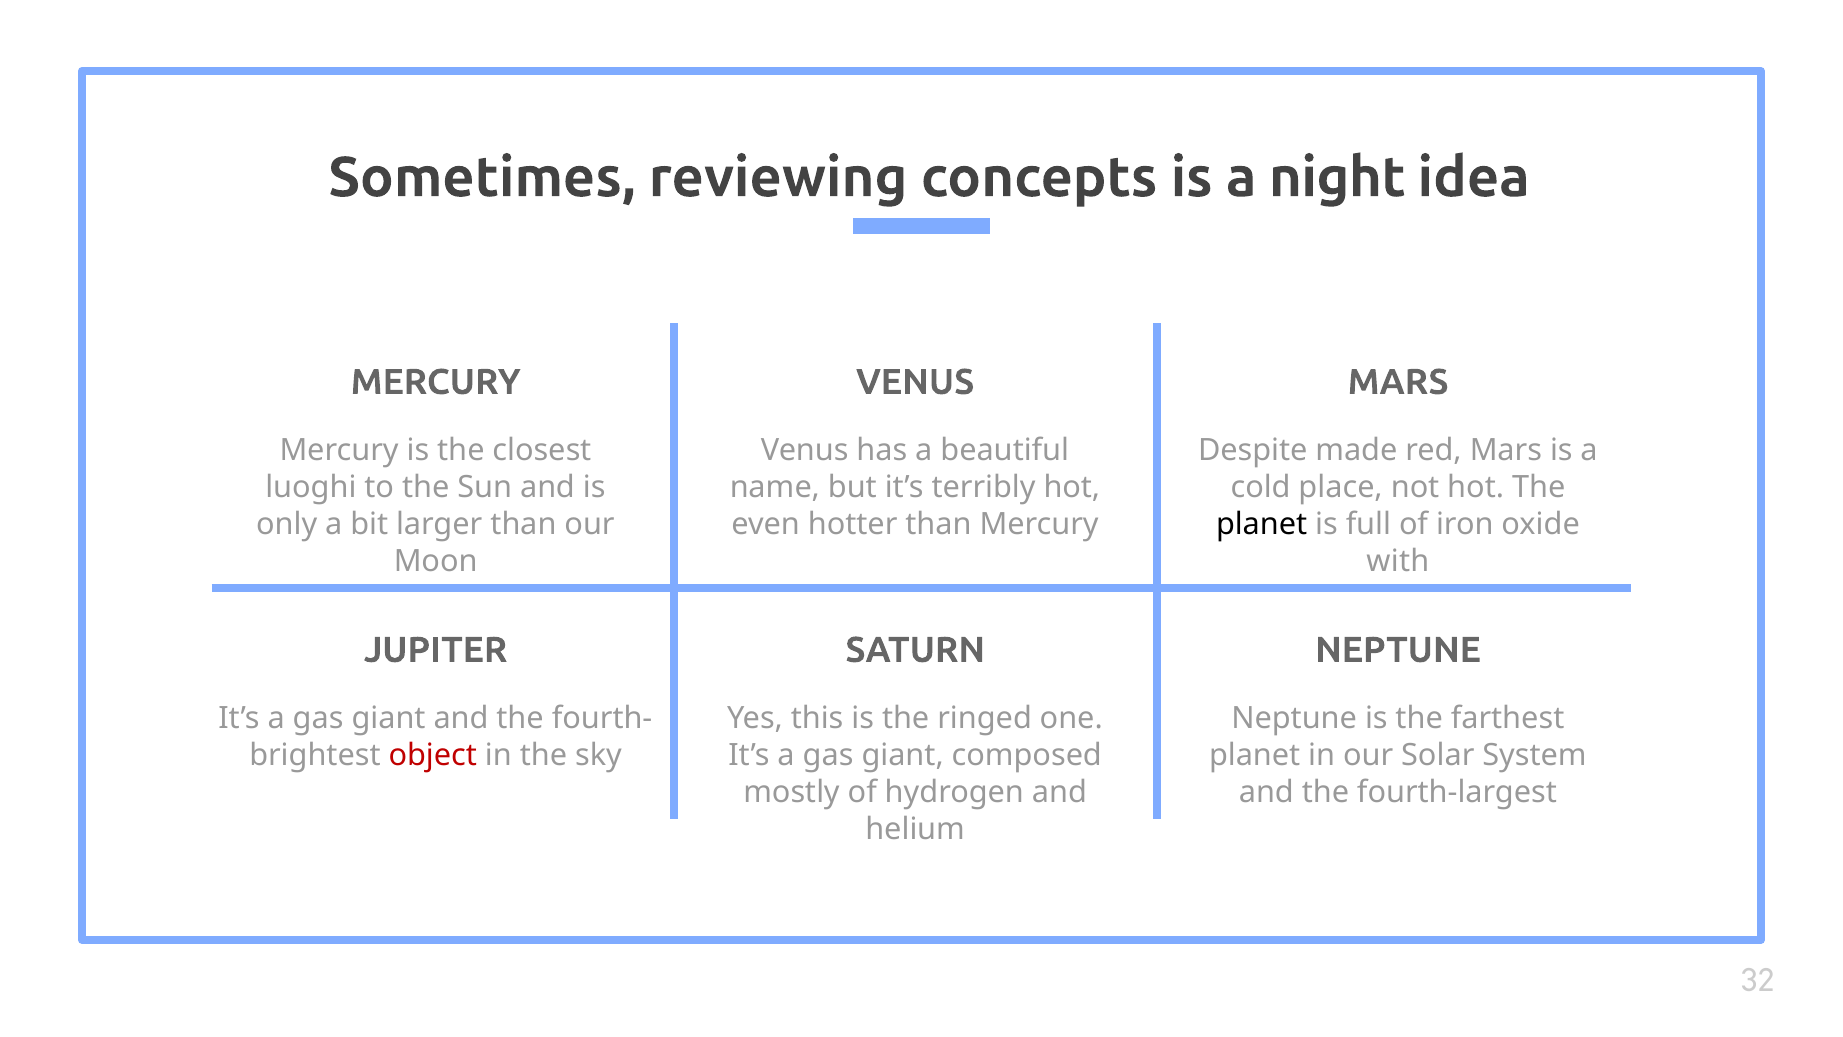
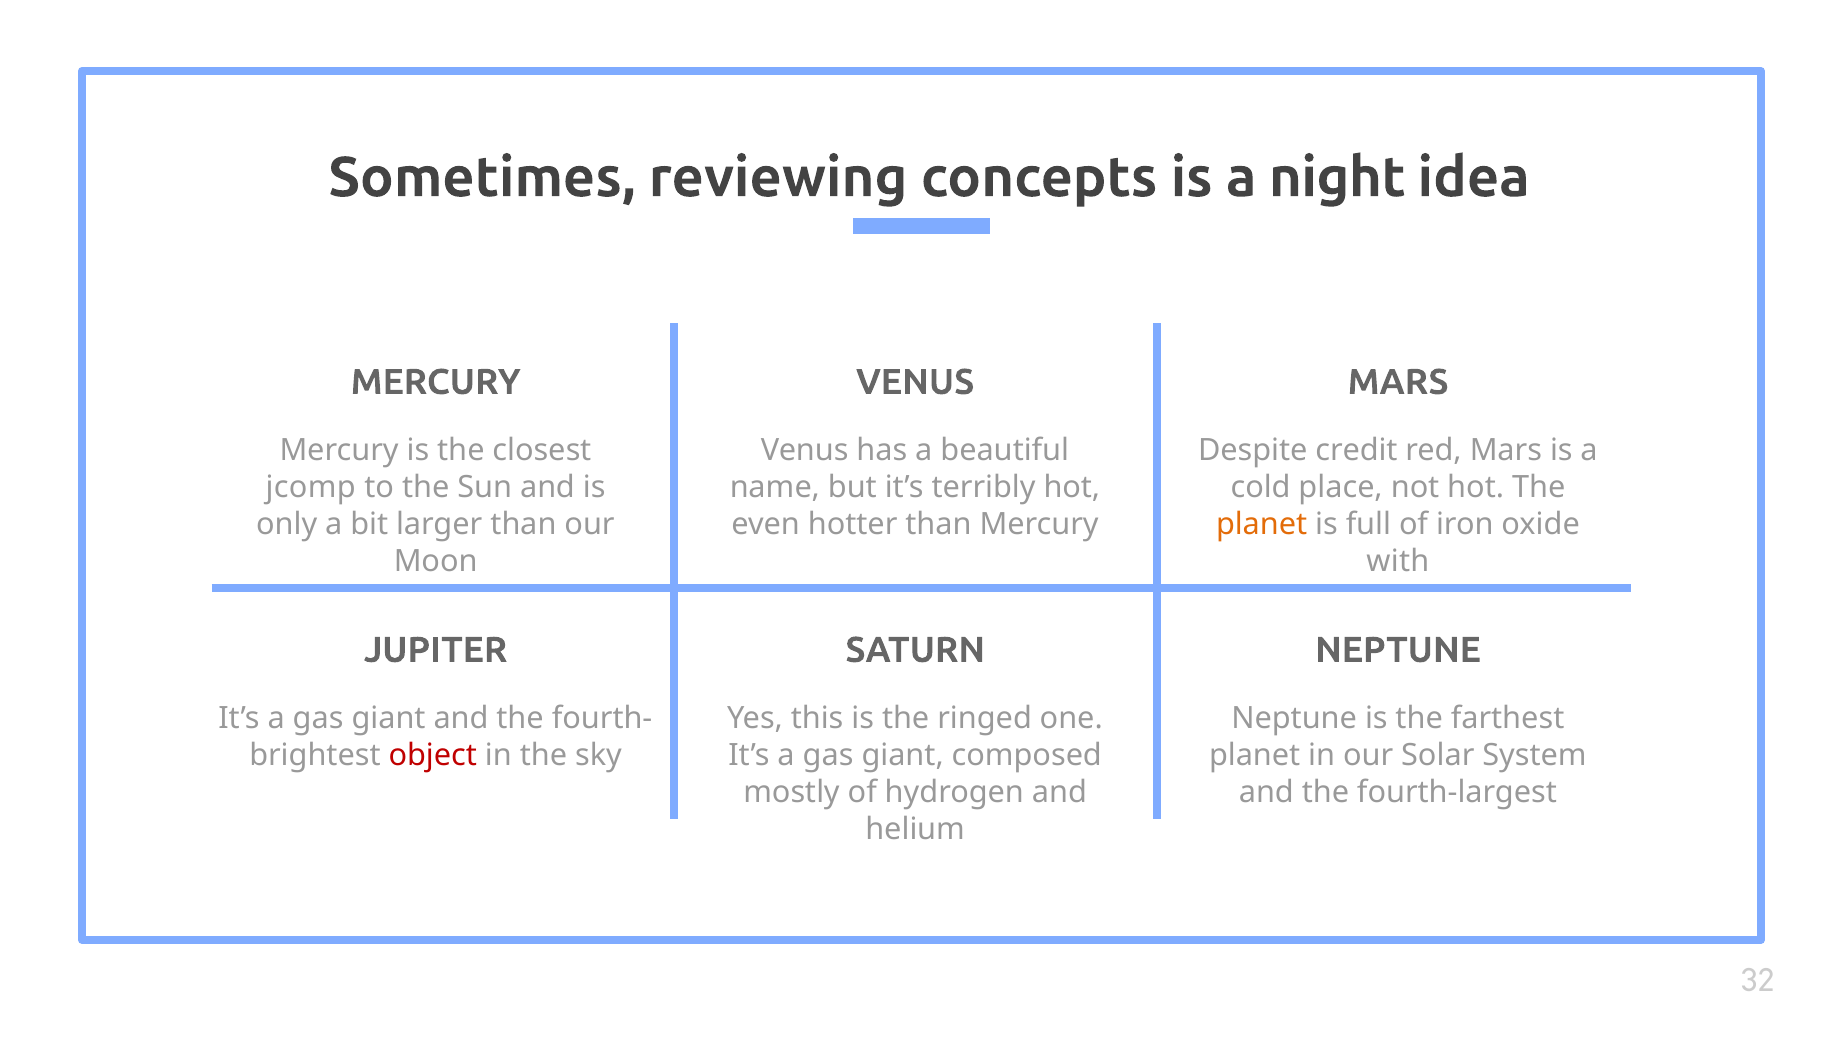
made: made -> credit
luoghi: luoghi -> jcomp
planet at (1262, 524) colour: black -> orange
